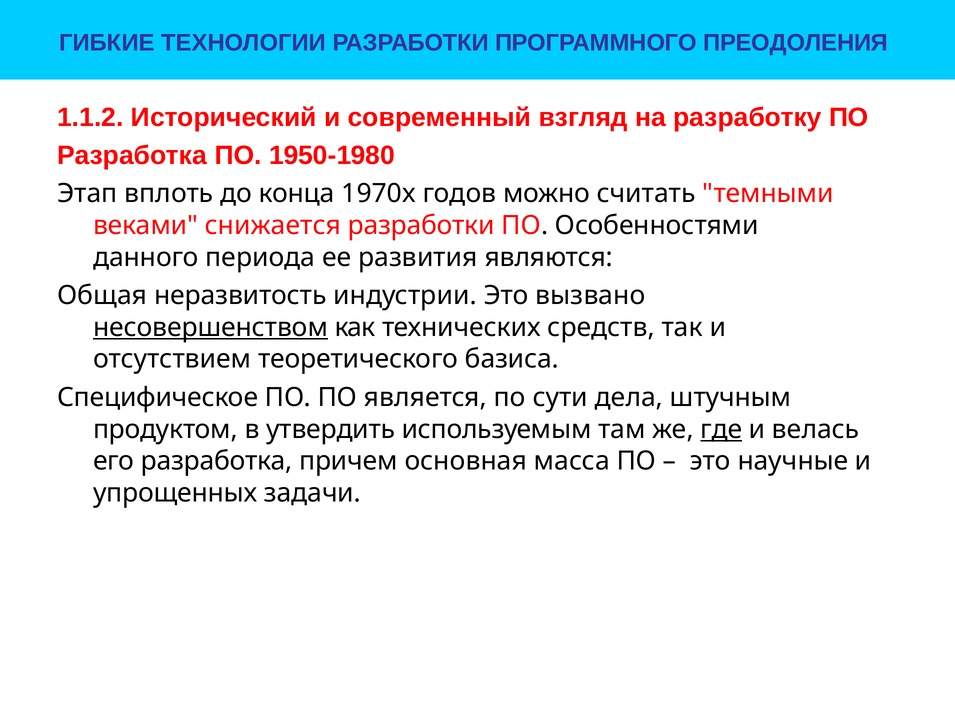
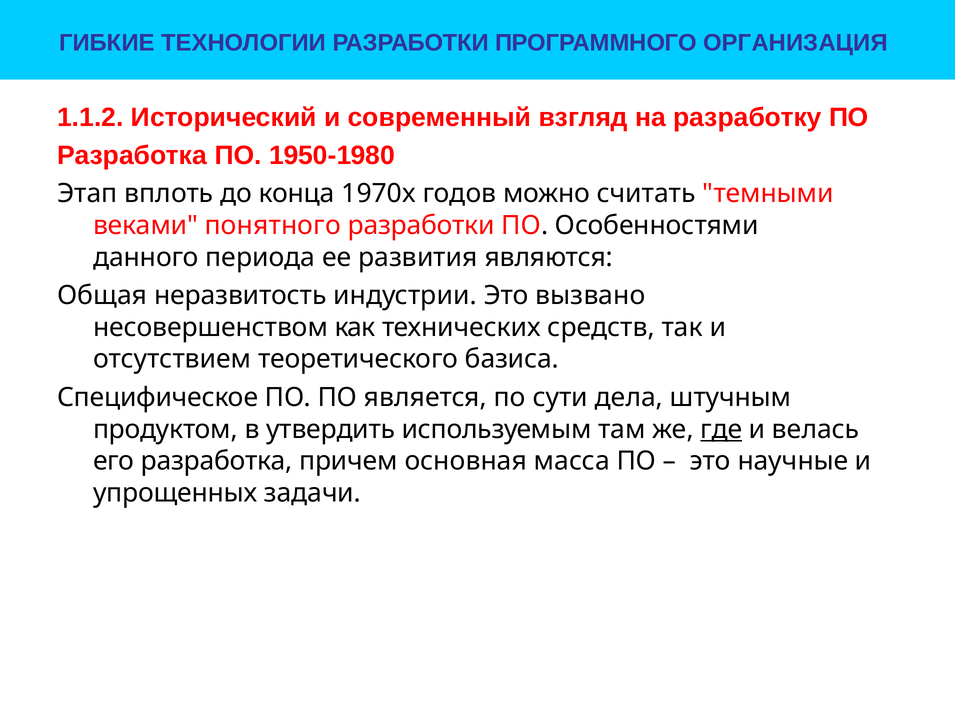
ПРЕОДОЛЕНИЯ: ПРЕОДОЛЕНИЯ -> ОРГАНИЗАЦИЯ
снижается: снижается -> понятного
несовершенством underline: present -> none
